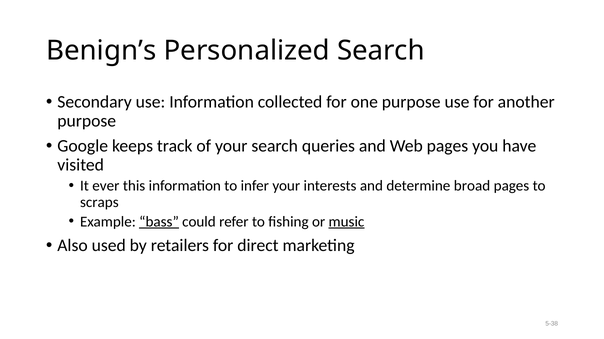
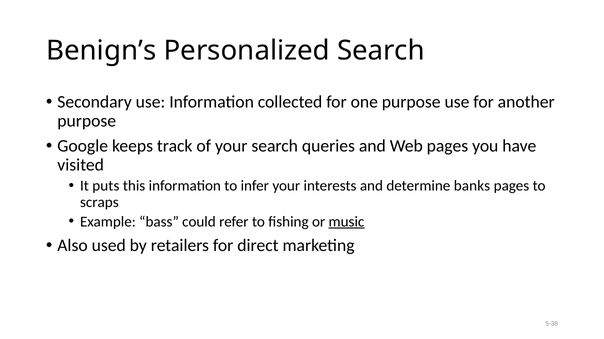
ever: ever -> puts
broad: broad -> banks
bass underline: present -> none
